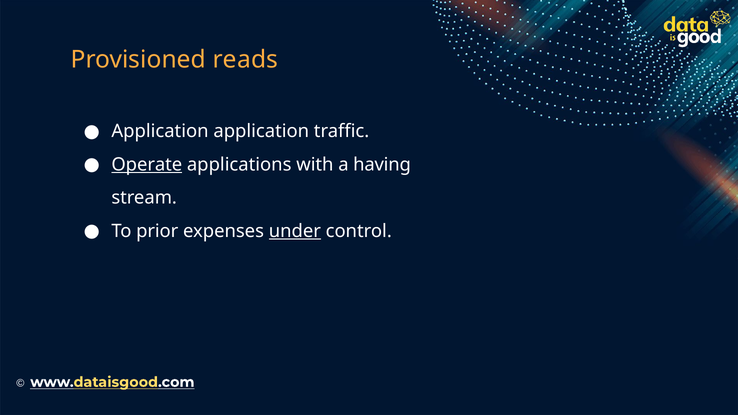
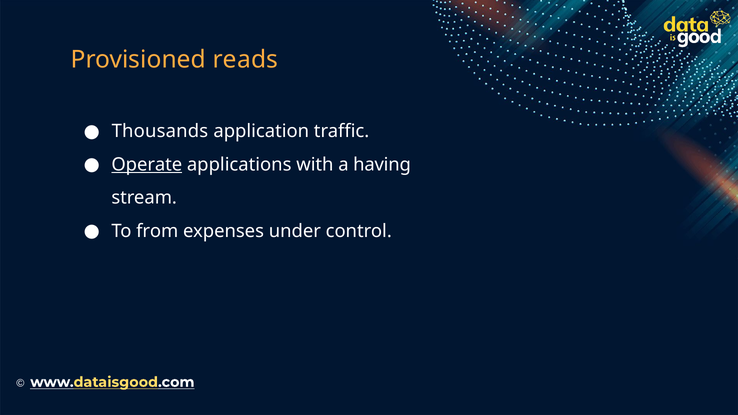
Application at (160, 131): Application -> Thousands
prior: prior -> from
under underline: present -> none
